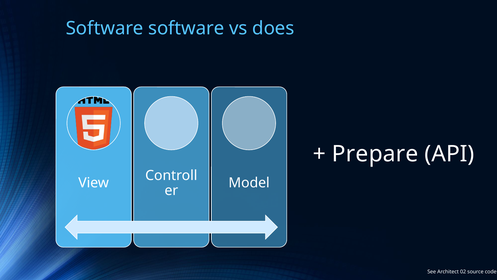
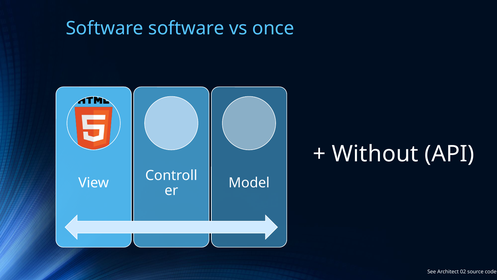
does: does -> once
Prepare: Prepare -> Without
